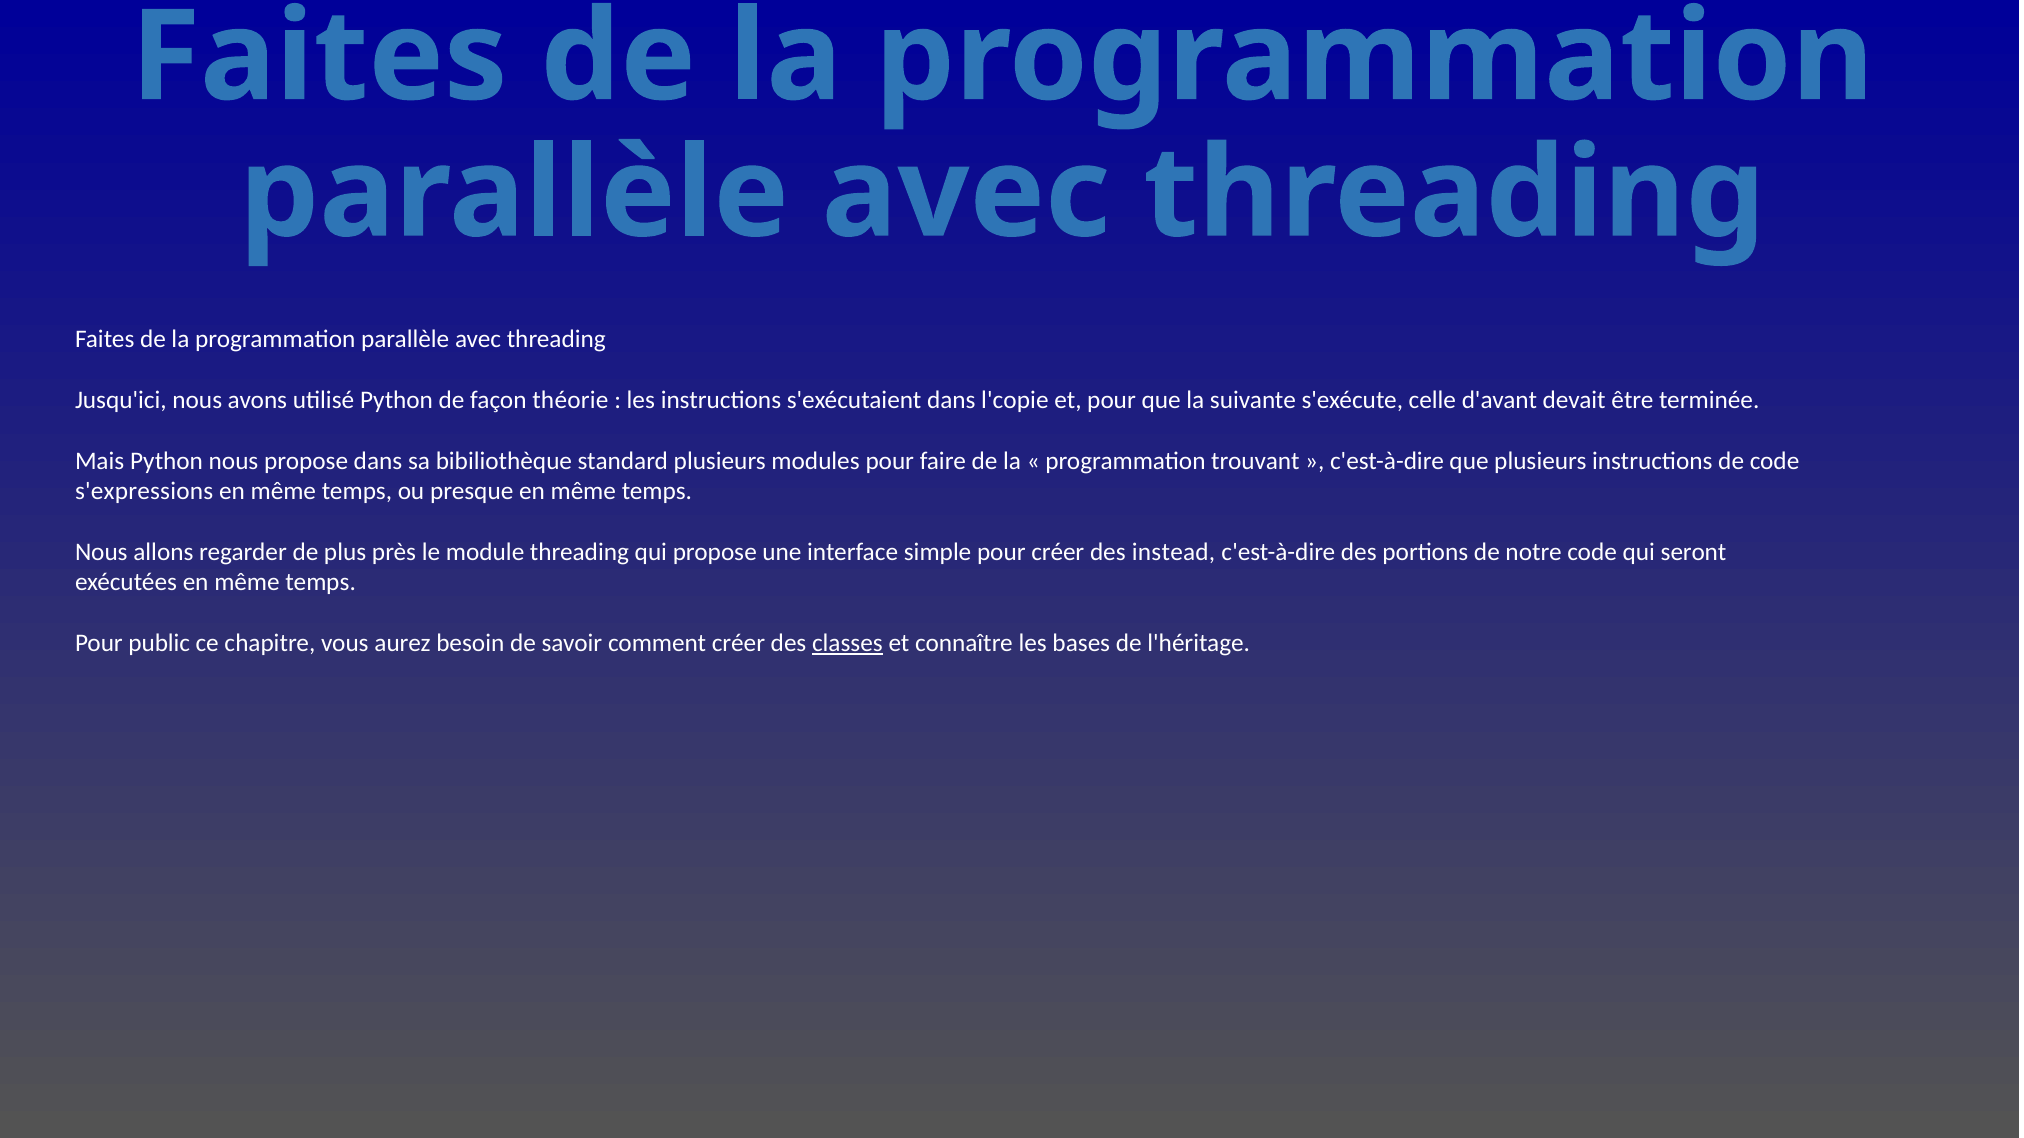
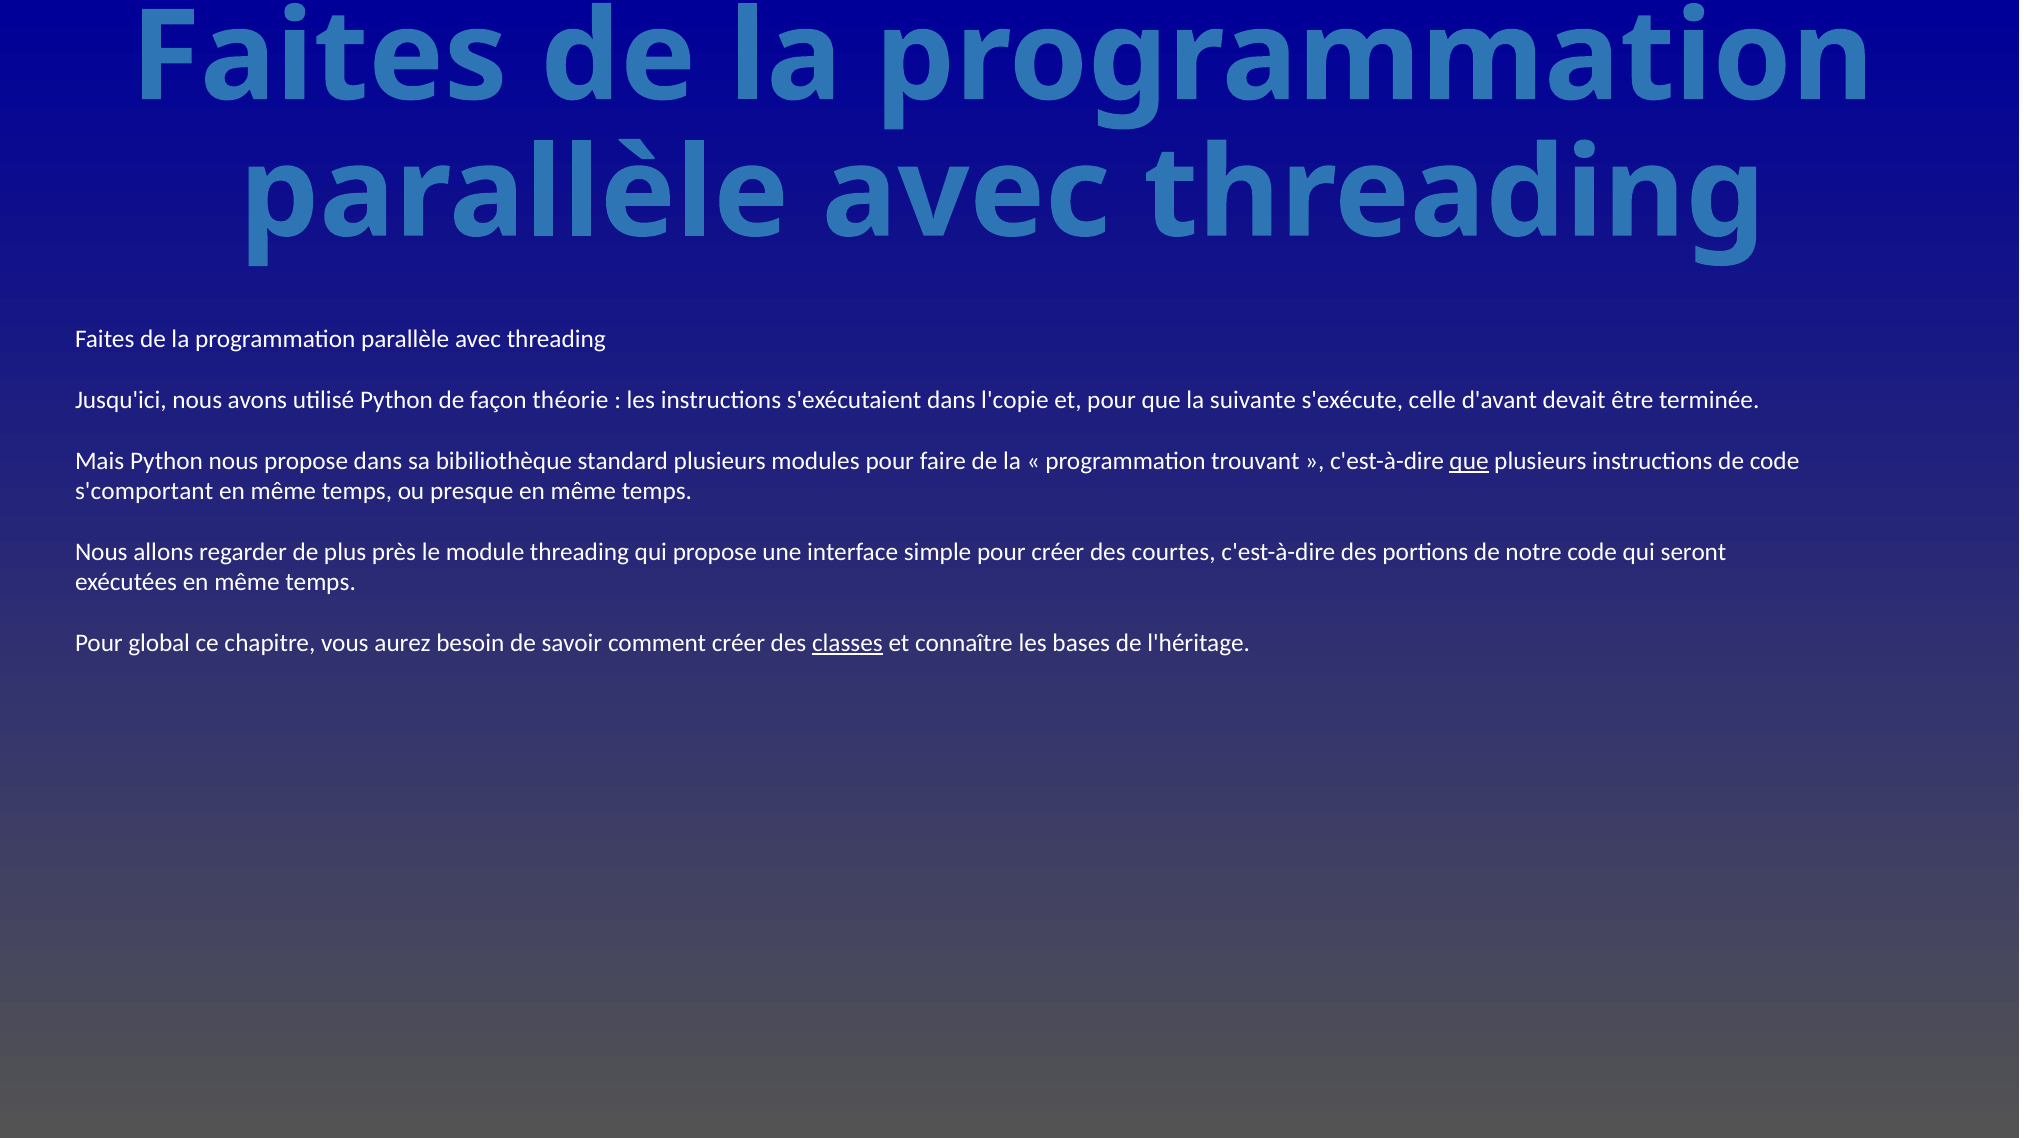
que at (1469, 461) underline: none -> present
s'expressions: s'expressions -> s'comportant
instead: instead -> courtes
public: public -> global
